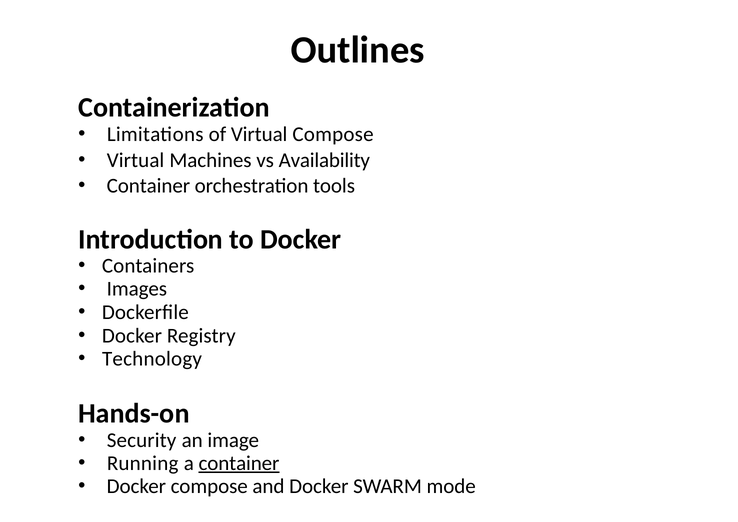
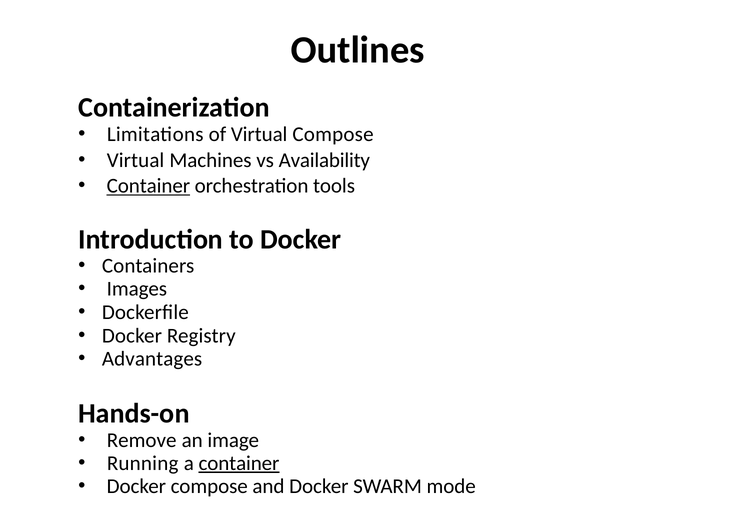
Container at (148, 186) underline: none -> present
Technology: Technology -> Advantages
Security: Security -> Remove
